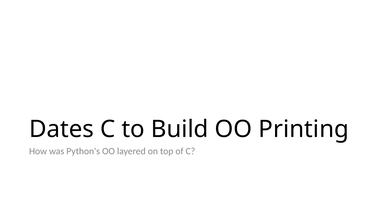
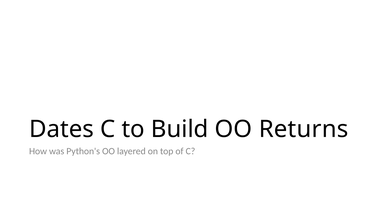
Printing: Printing -> Returns
